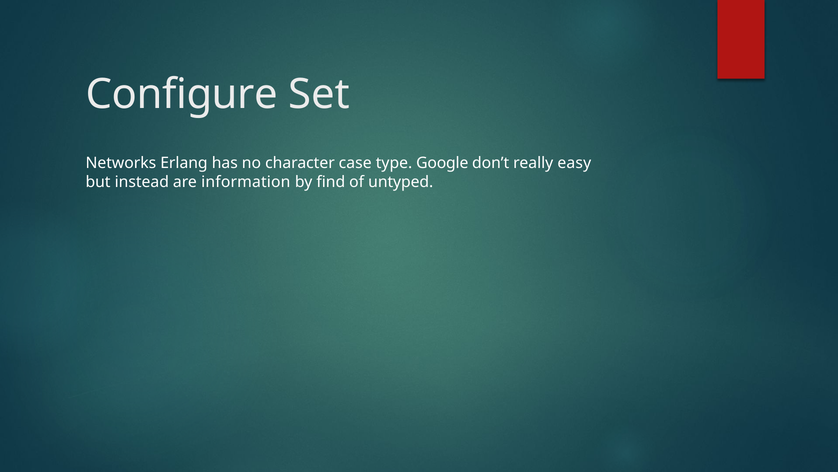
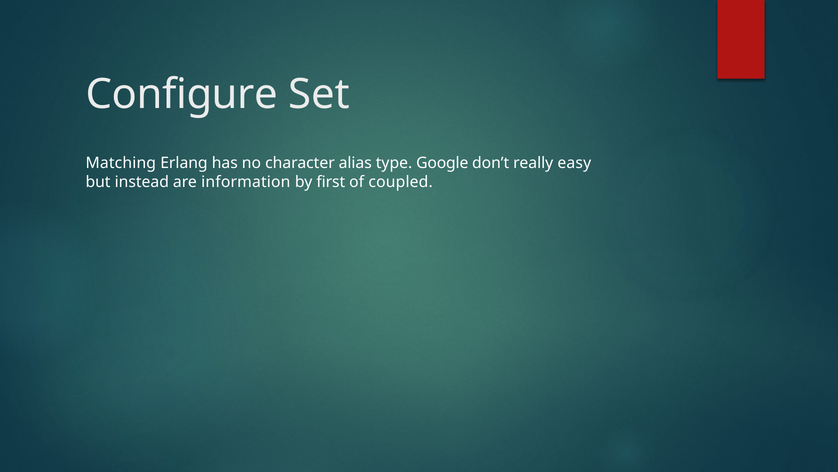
Networks: Networks -> Matching
case: case -> alias
find: find -> first
untyped: untyped -> coupled
